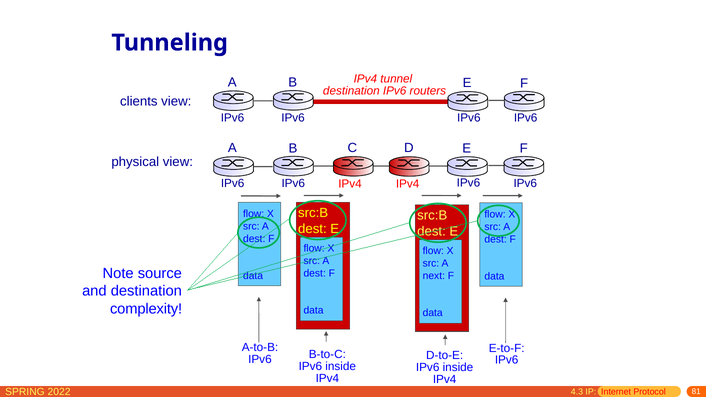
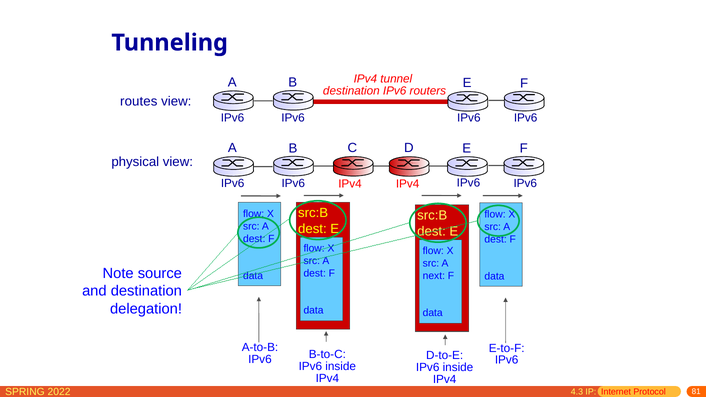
clients: clients -> routes
complexity: complexity -> delegation
